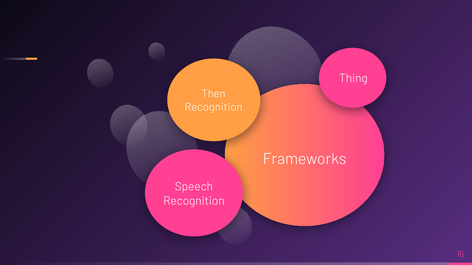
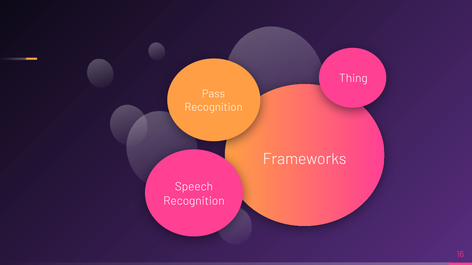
Then: Then -> Pass
